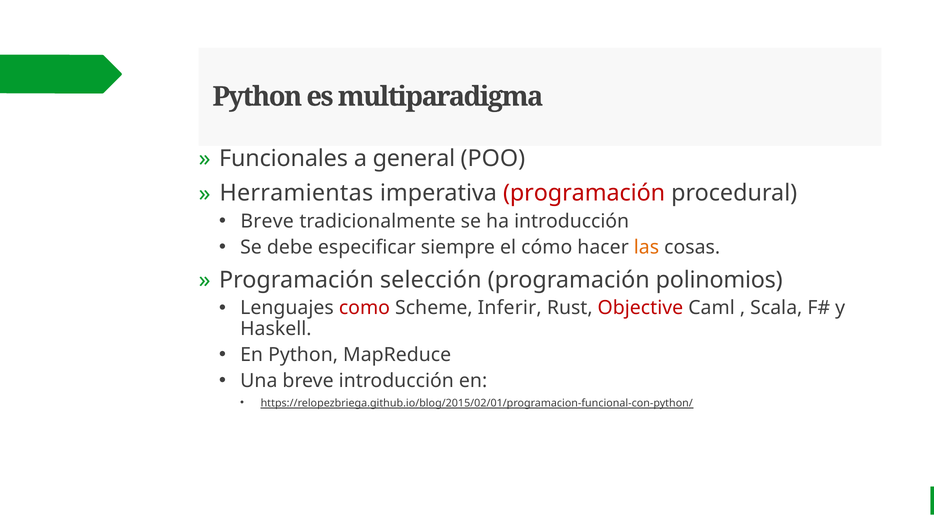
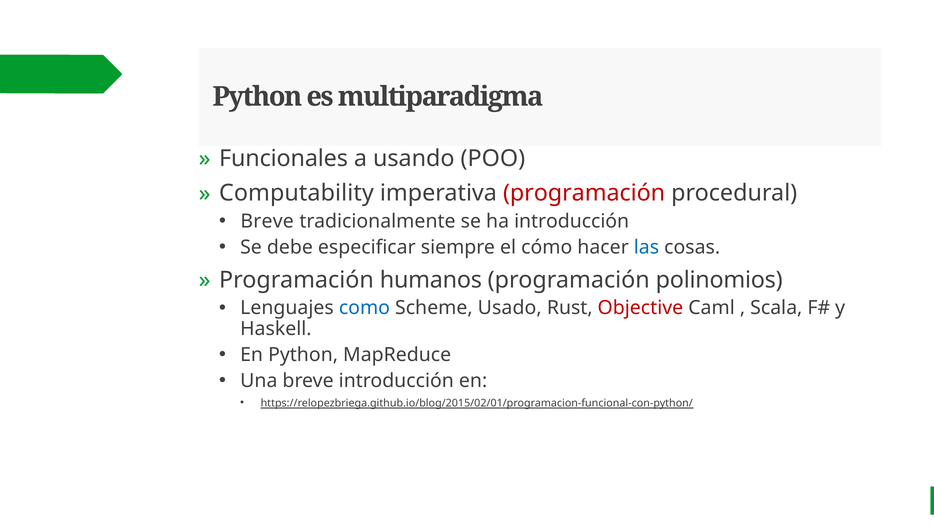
general: general -> usando
Herramientas: Herramientas -> Computability
las colour: orange -> blue
selección: selección -> humanos
como colour: red -> blue
Inferir: Inferir -> Usado
